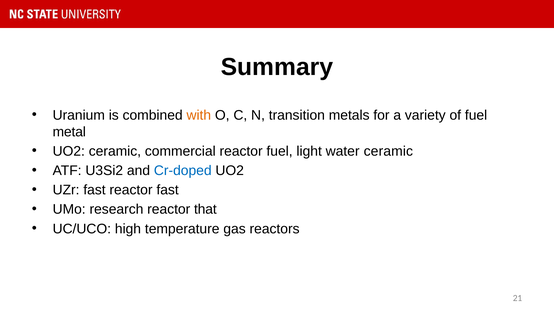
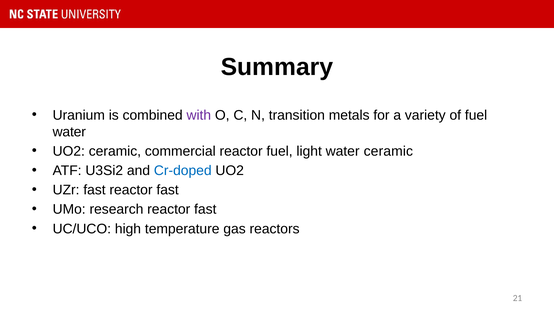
with colour: orange -> purple
metal at (69, 132): metal -> water
research reactor that: that -> fast
